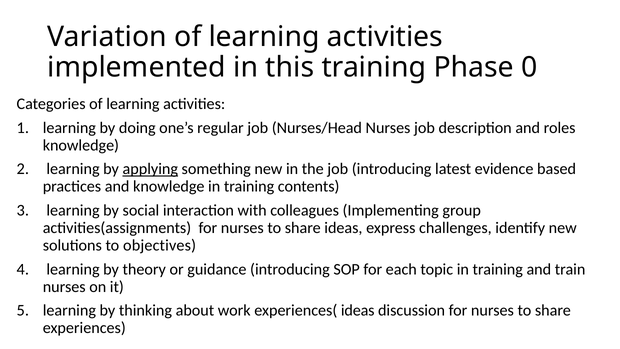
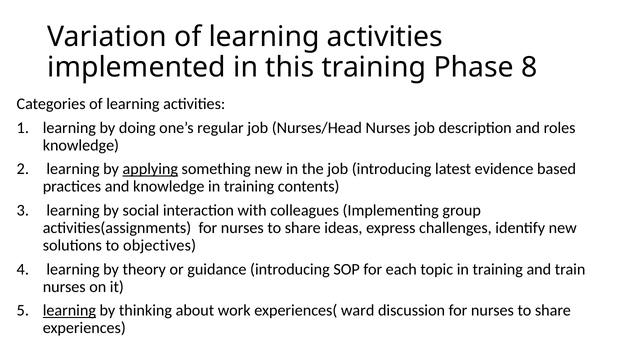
0: 0 -> 8
learning at (69, 310) underline: none -> present
experiences( ideas: ideas -> ward
